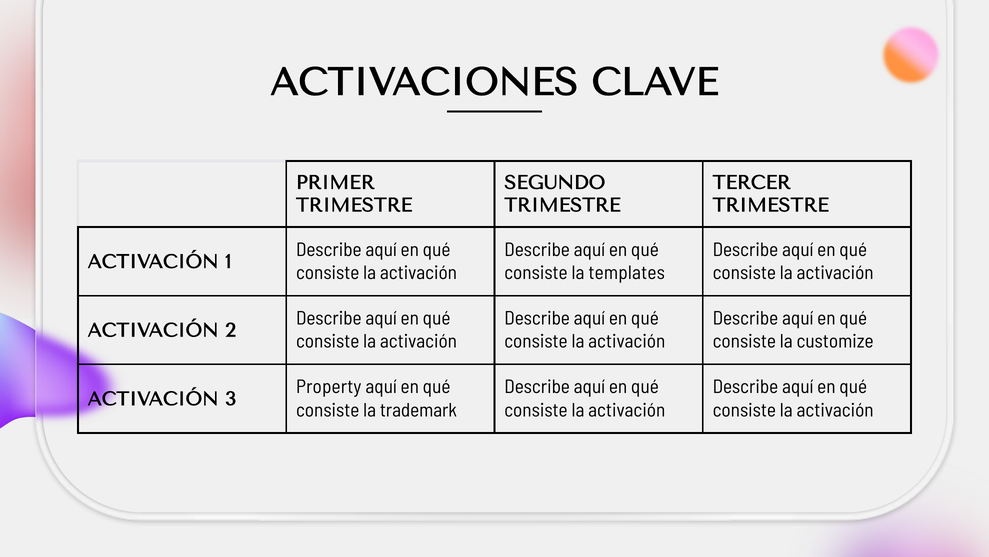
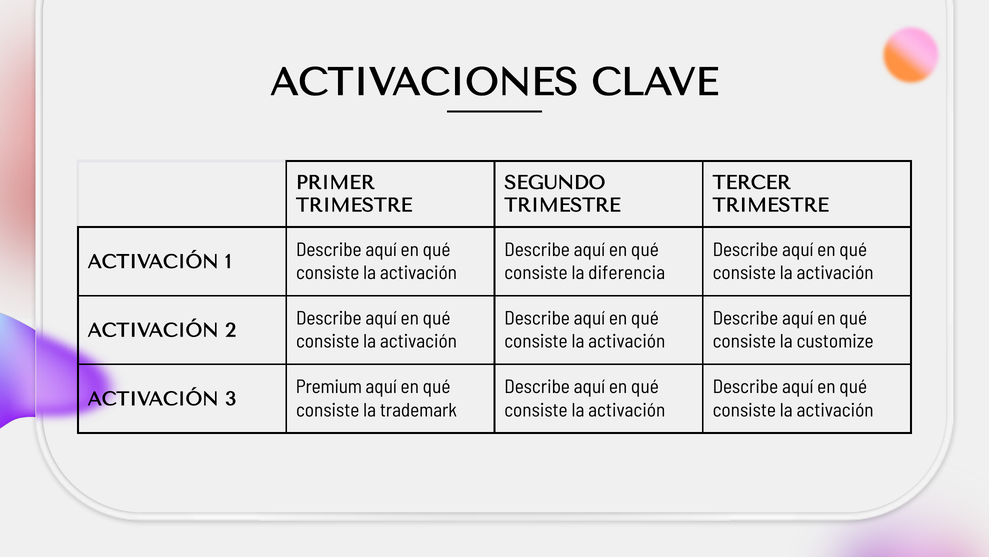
templates: templates -> diferencia
Property: Property -> Premium
